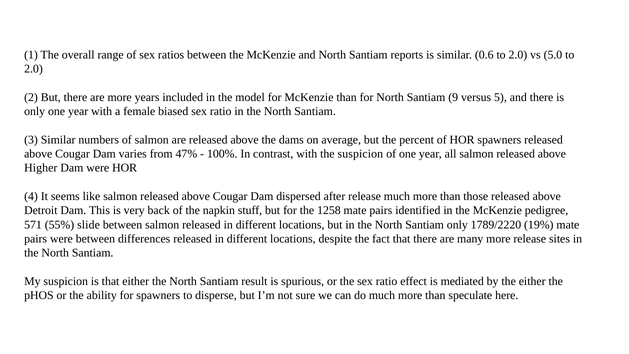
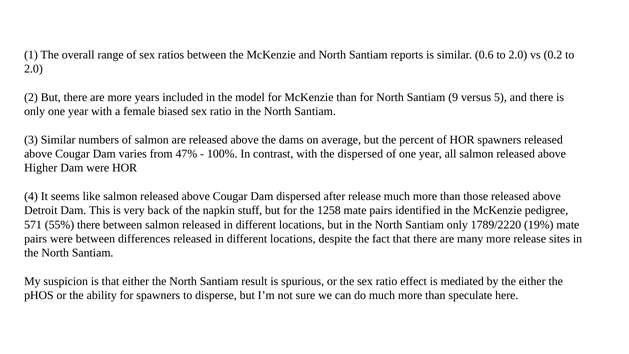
5.0: 5.0 -> 0.2
the suspicion: suspicion -> dispersed
55% slide: slide -> there
